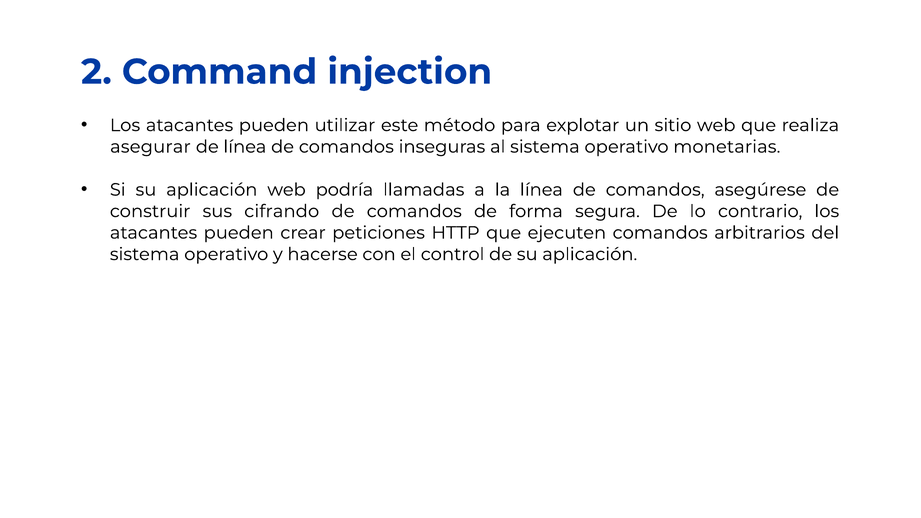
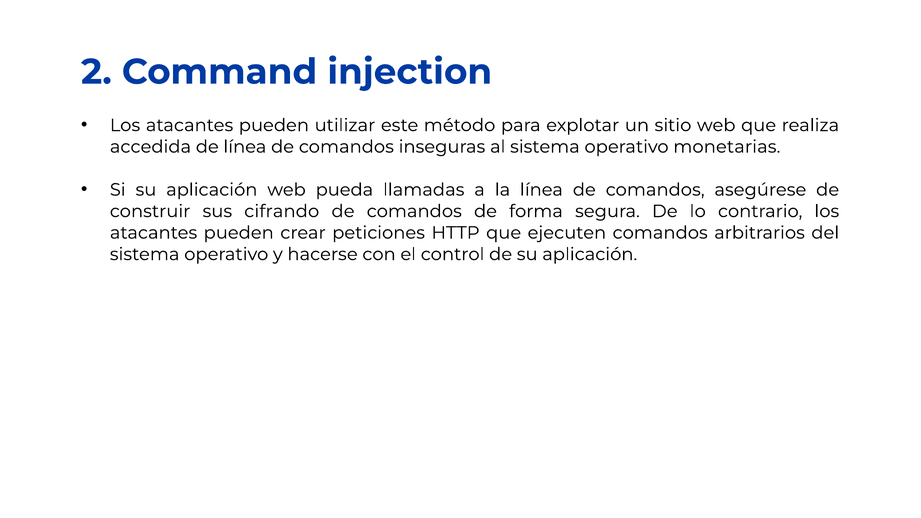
asegurar: asegurar -> accedida
podría: podría -> pueda
